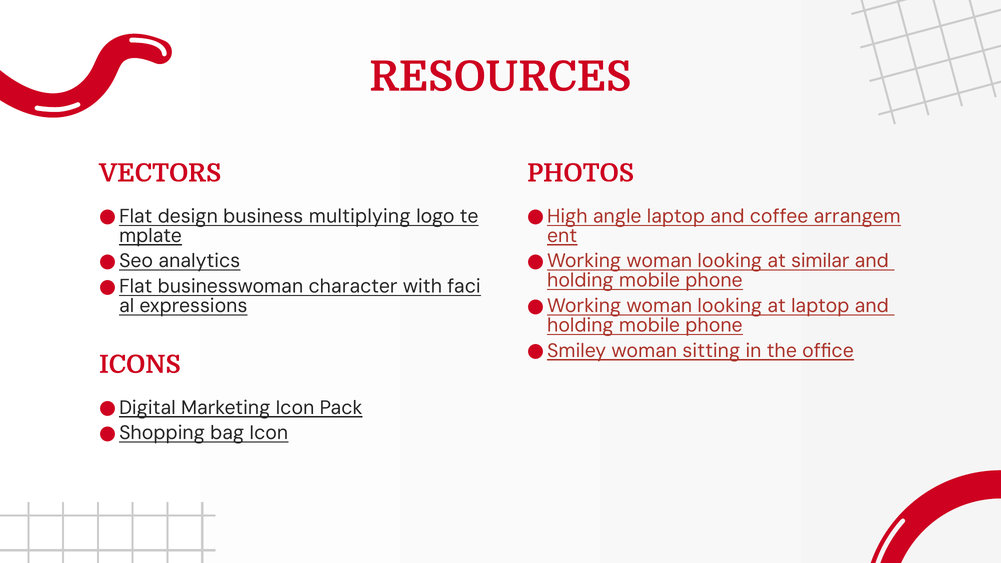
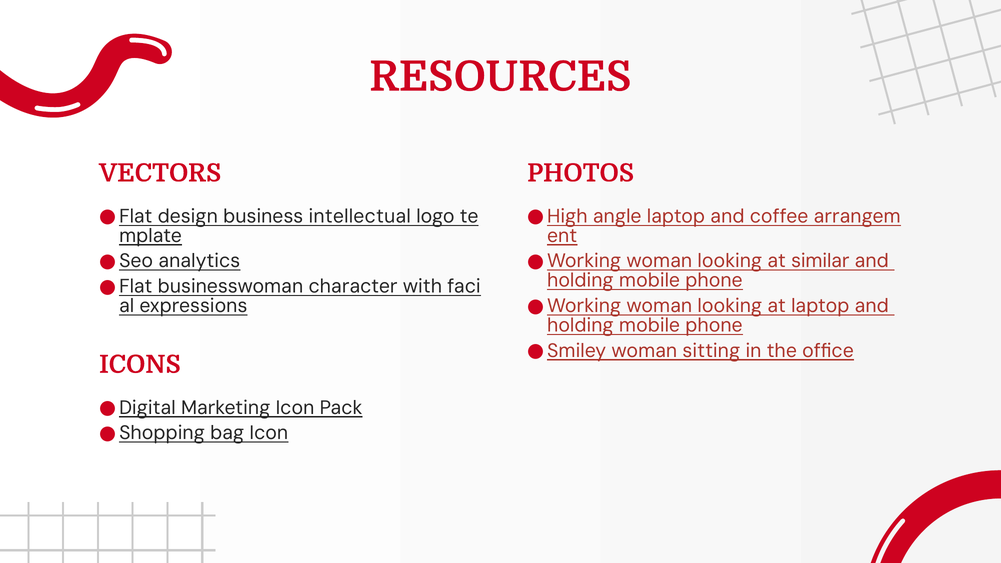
multiplying: multiplying -> intellectual
